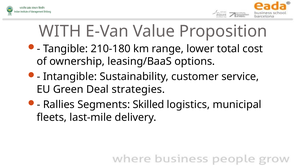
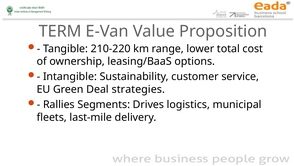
WITH: WITH -> TERM
210-180: 210-180 -> 210-220
Skilled: Skilled -> Drives
